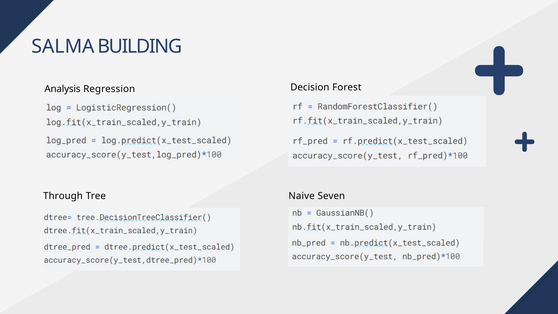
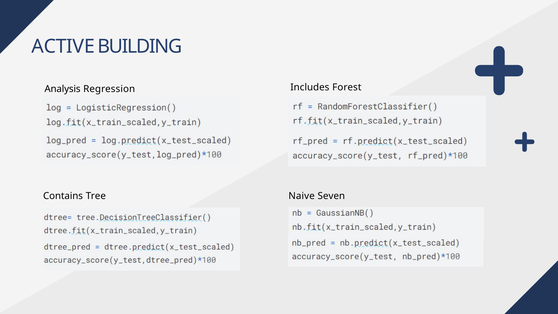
SALMA: SALMA -> ACTIVE
Decision: Decision -> Includes
Through: Through -> Contains
